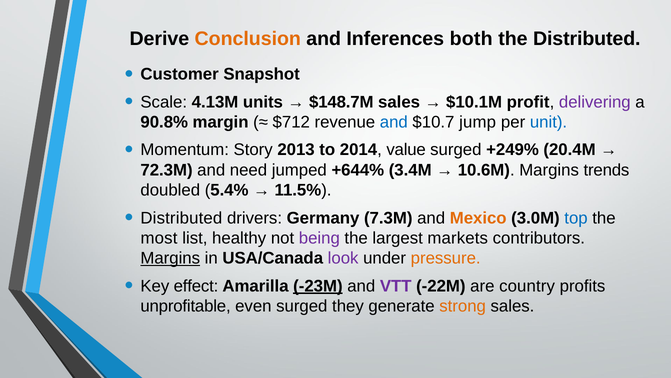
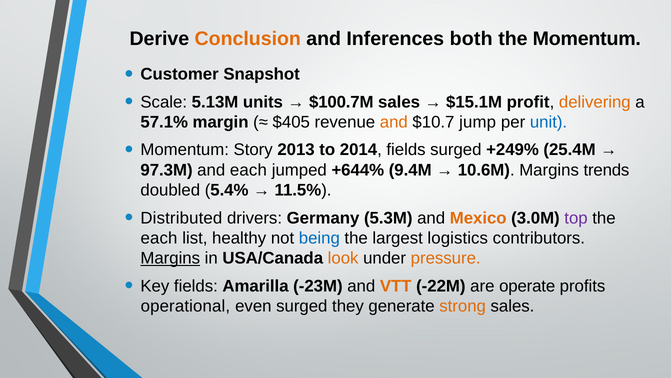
the Distributed: Distributed -> Momentum
4.13M: 4.13M -> 5.13M
$148.7M: $148.7M -> $100.7M
$10.1M: $10.1M -> $15.1M
delivering colour: purple -> orange
90.8%: 90.8% -> 57.1%
$712: $712 -> $405
and at (394, 122) colour: blue -> orange
2014 value: value -> fields
20.4M: 20.4M -> 25.4M
72.3M: 72.3M -> 97.3M
and need: need -> each
3.4M: 3.4M -> 9.4M
7.3M: 7.3M -> 5.3M
top colour: blue -> purple
most at (159, 238): most -> each
being colour: purple -> blue
markets: markets -> logistics
look colour: purple -> orange
Key effect: effect -> fields
-23M underline: present -> none
VTT colour: purple -> orange
country: country -> operate
unprofitable: unprofitable -> operational
